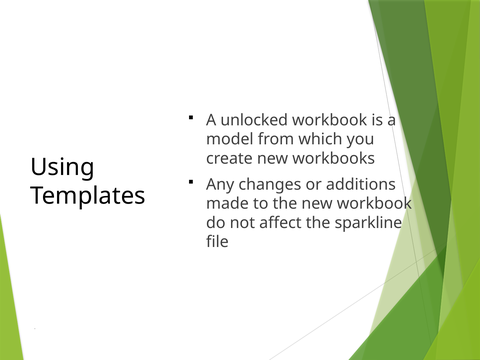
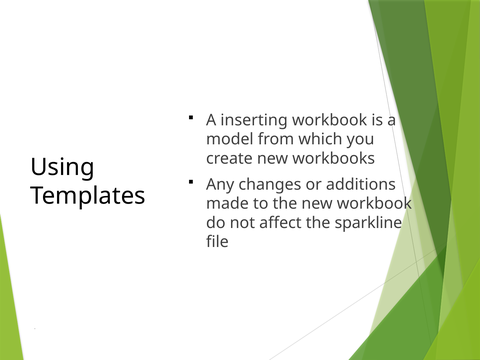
unlocked: unlocked -> inserting
